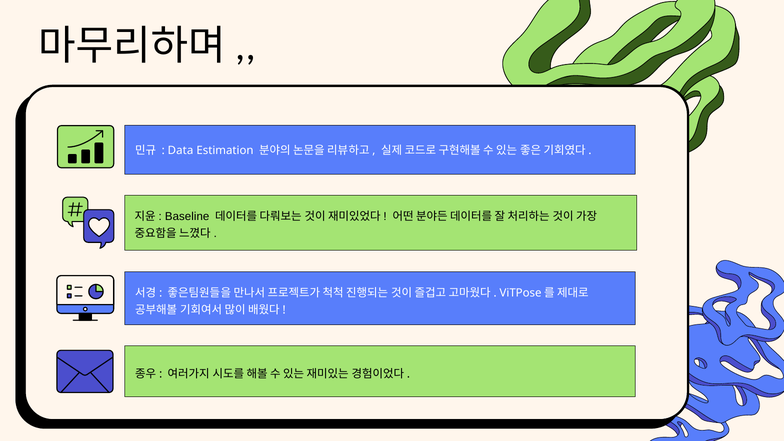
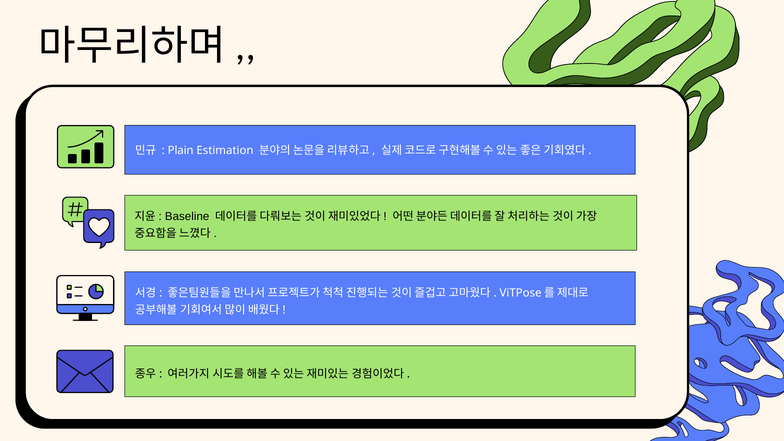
Data: Data -> Plain
